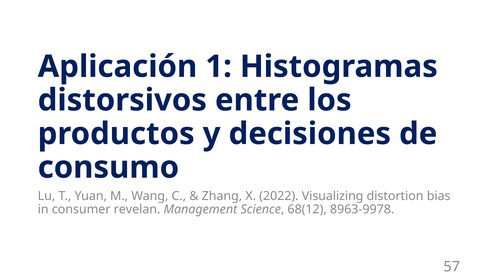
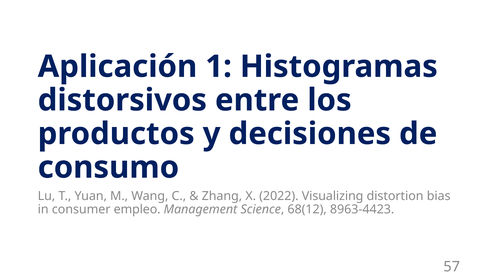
revelan: revelan -> empleo
8963-9978: 8963-9978 -> 8963-4423
